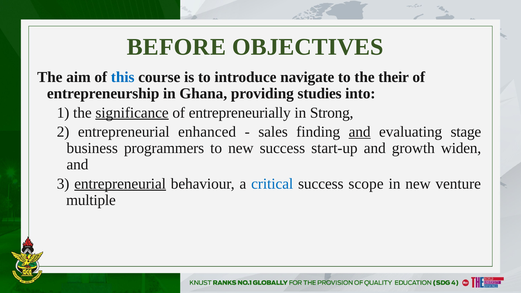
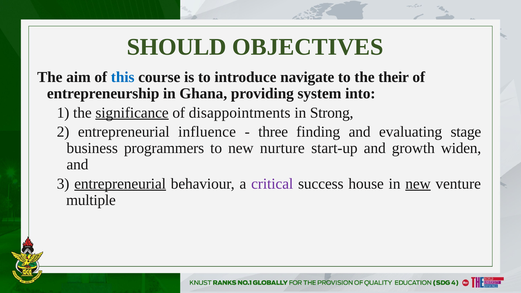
BEFORE: BEFORE -> SHOULD
studies: studies -> system
entrepreneurially: entrepreneurially -> disappointments
enhanced: enhanced -> influence
sales: sales -> three
and at (360, 132) underline: present -> none
new success: success -> nurture
critical colour: blue -> purple
scope: scope -> house
new at (418, 184) underline: none -> present
